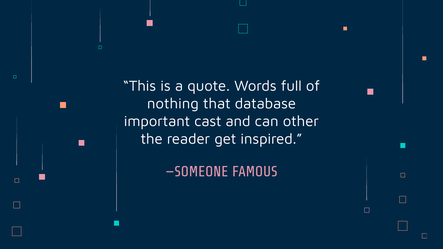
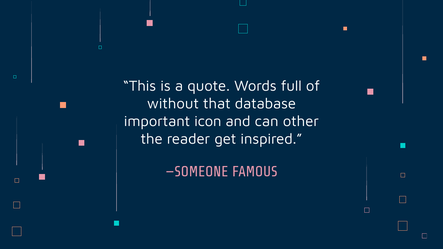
nothing: nothing -> without
cast: cast -> icon
